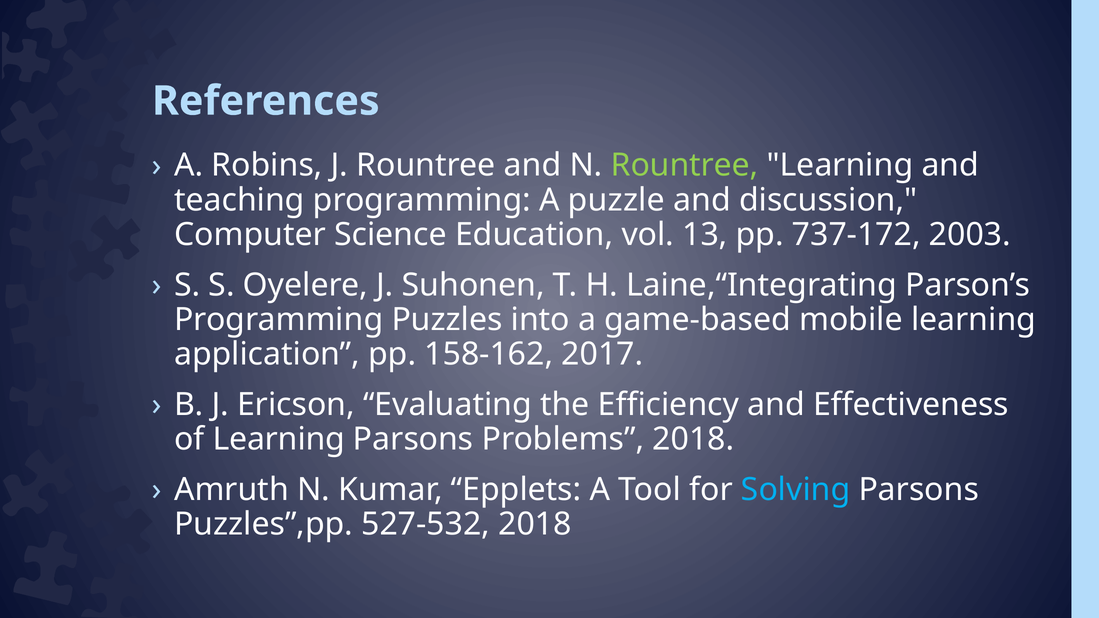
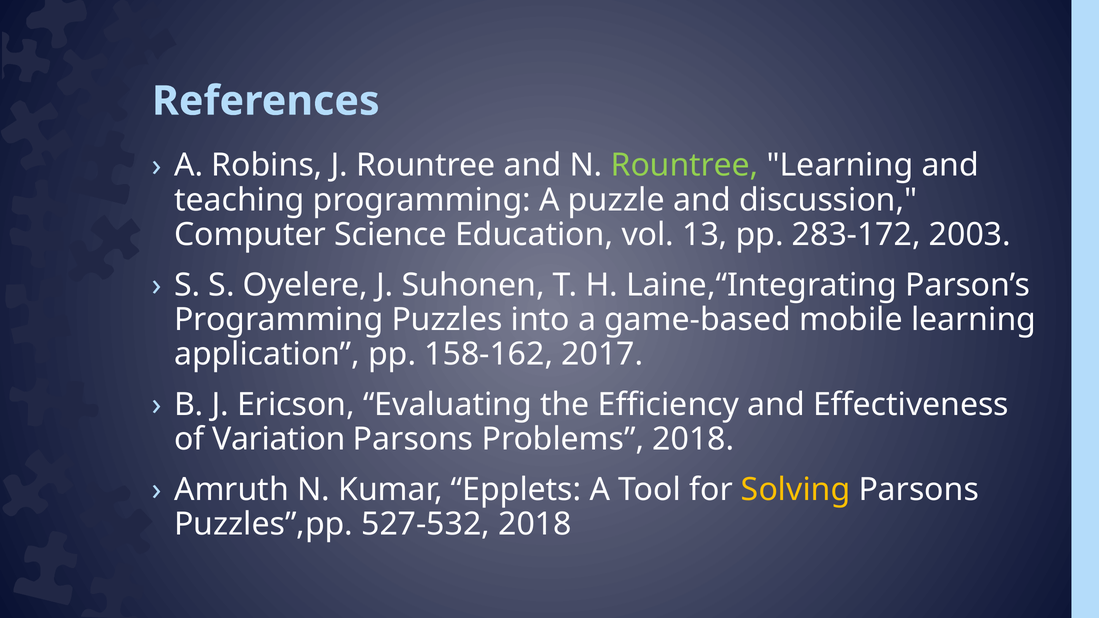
737-172: 737-172 -> 283-172
of Learning: Learning -> Variation
Solving colour: light blue -> yellow
